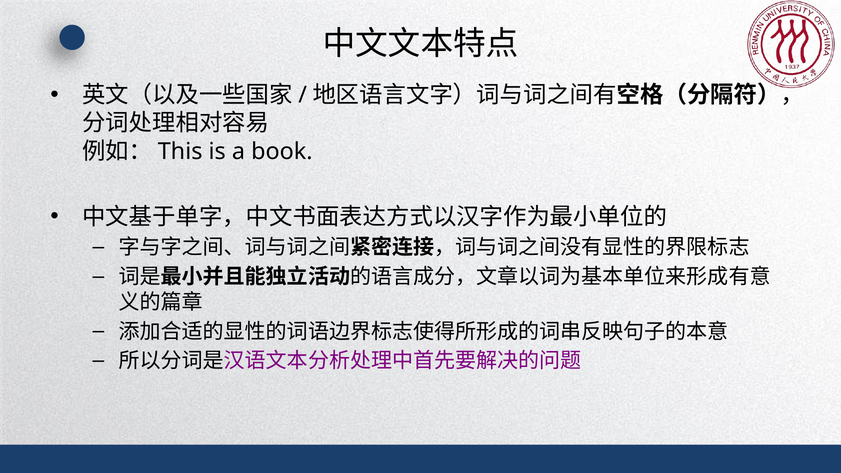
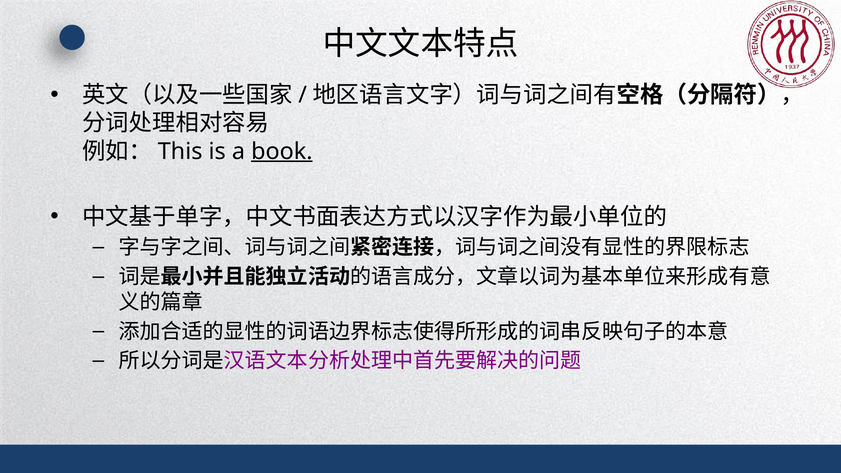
book underline: none -> present
